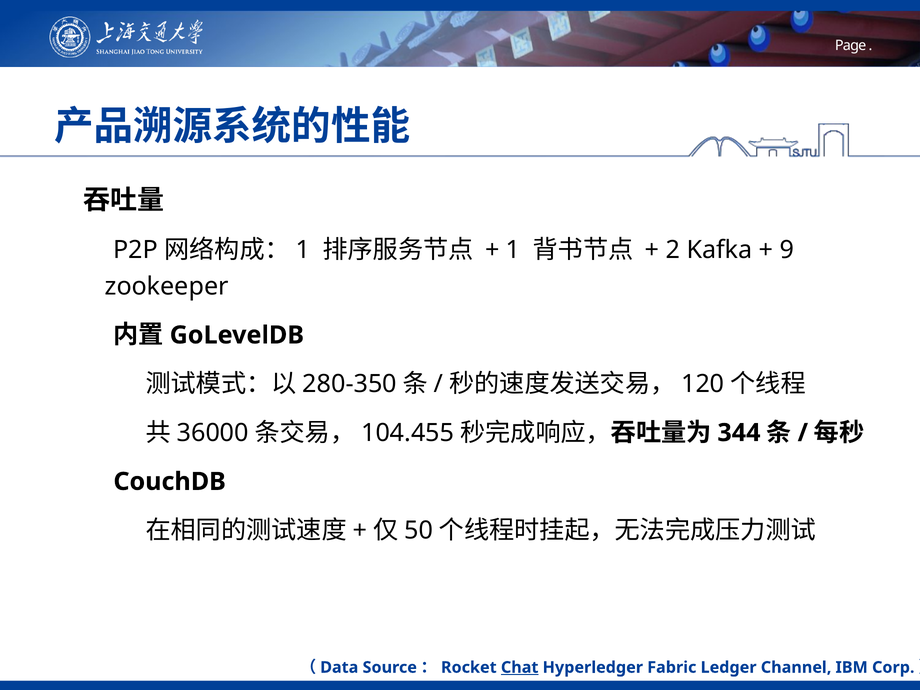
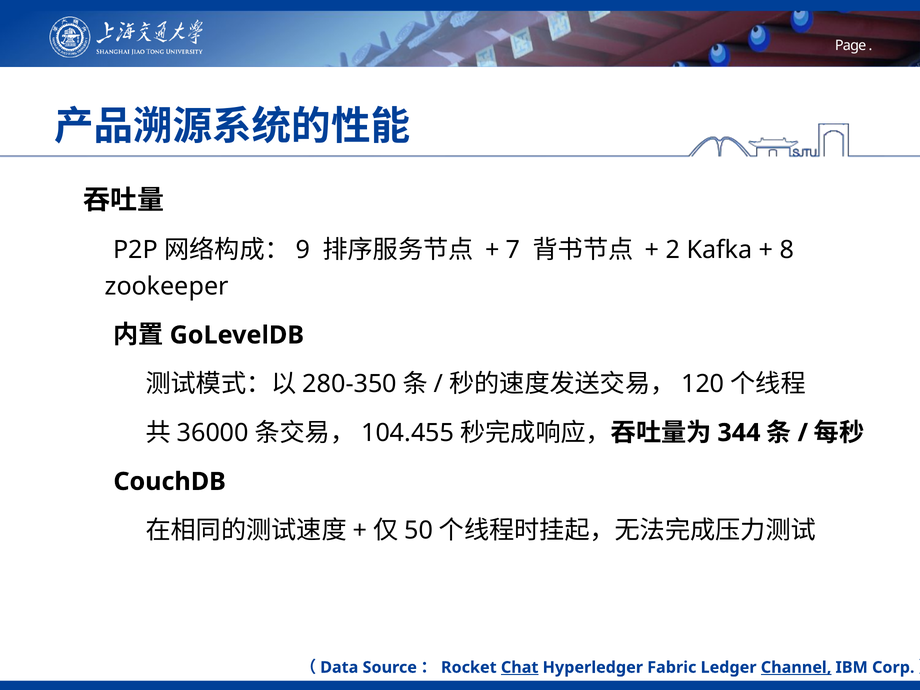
1 at (303, 250): 1 -> 9
1 at (513, 250): 1 -> 7
9: 9 -> 8
Channel underline: none -> present
